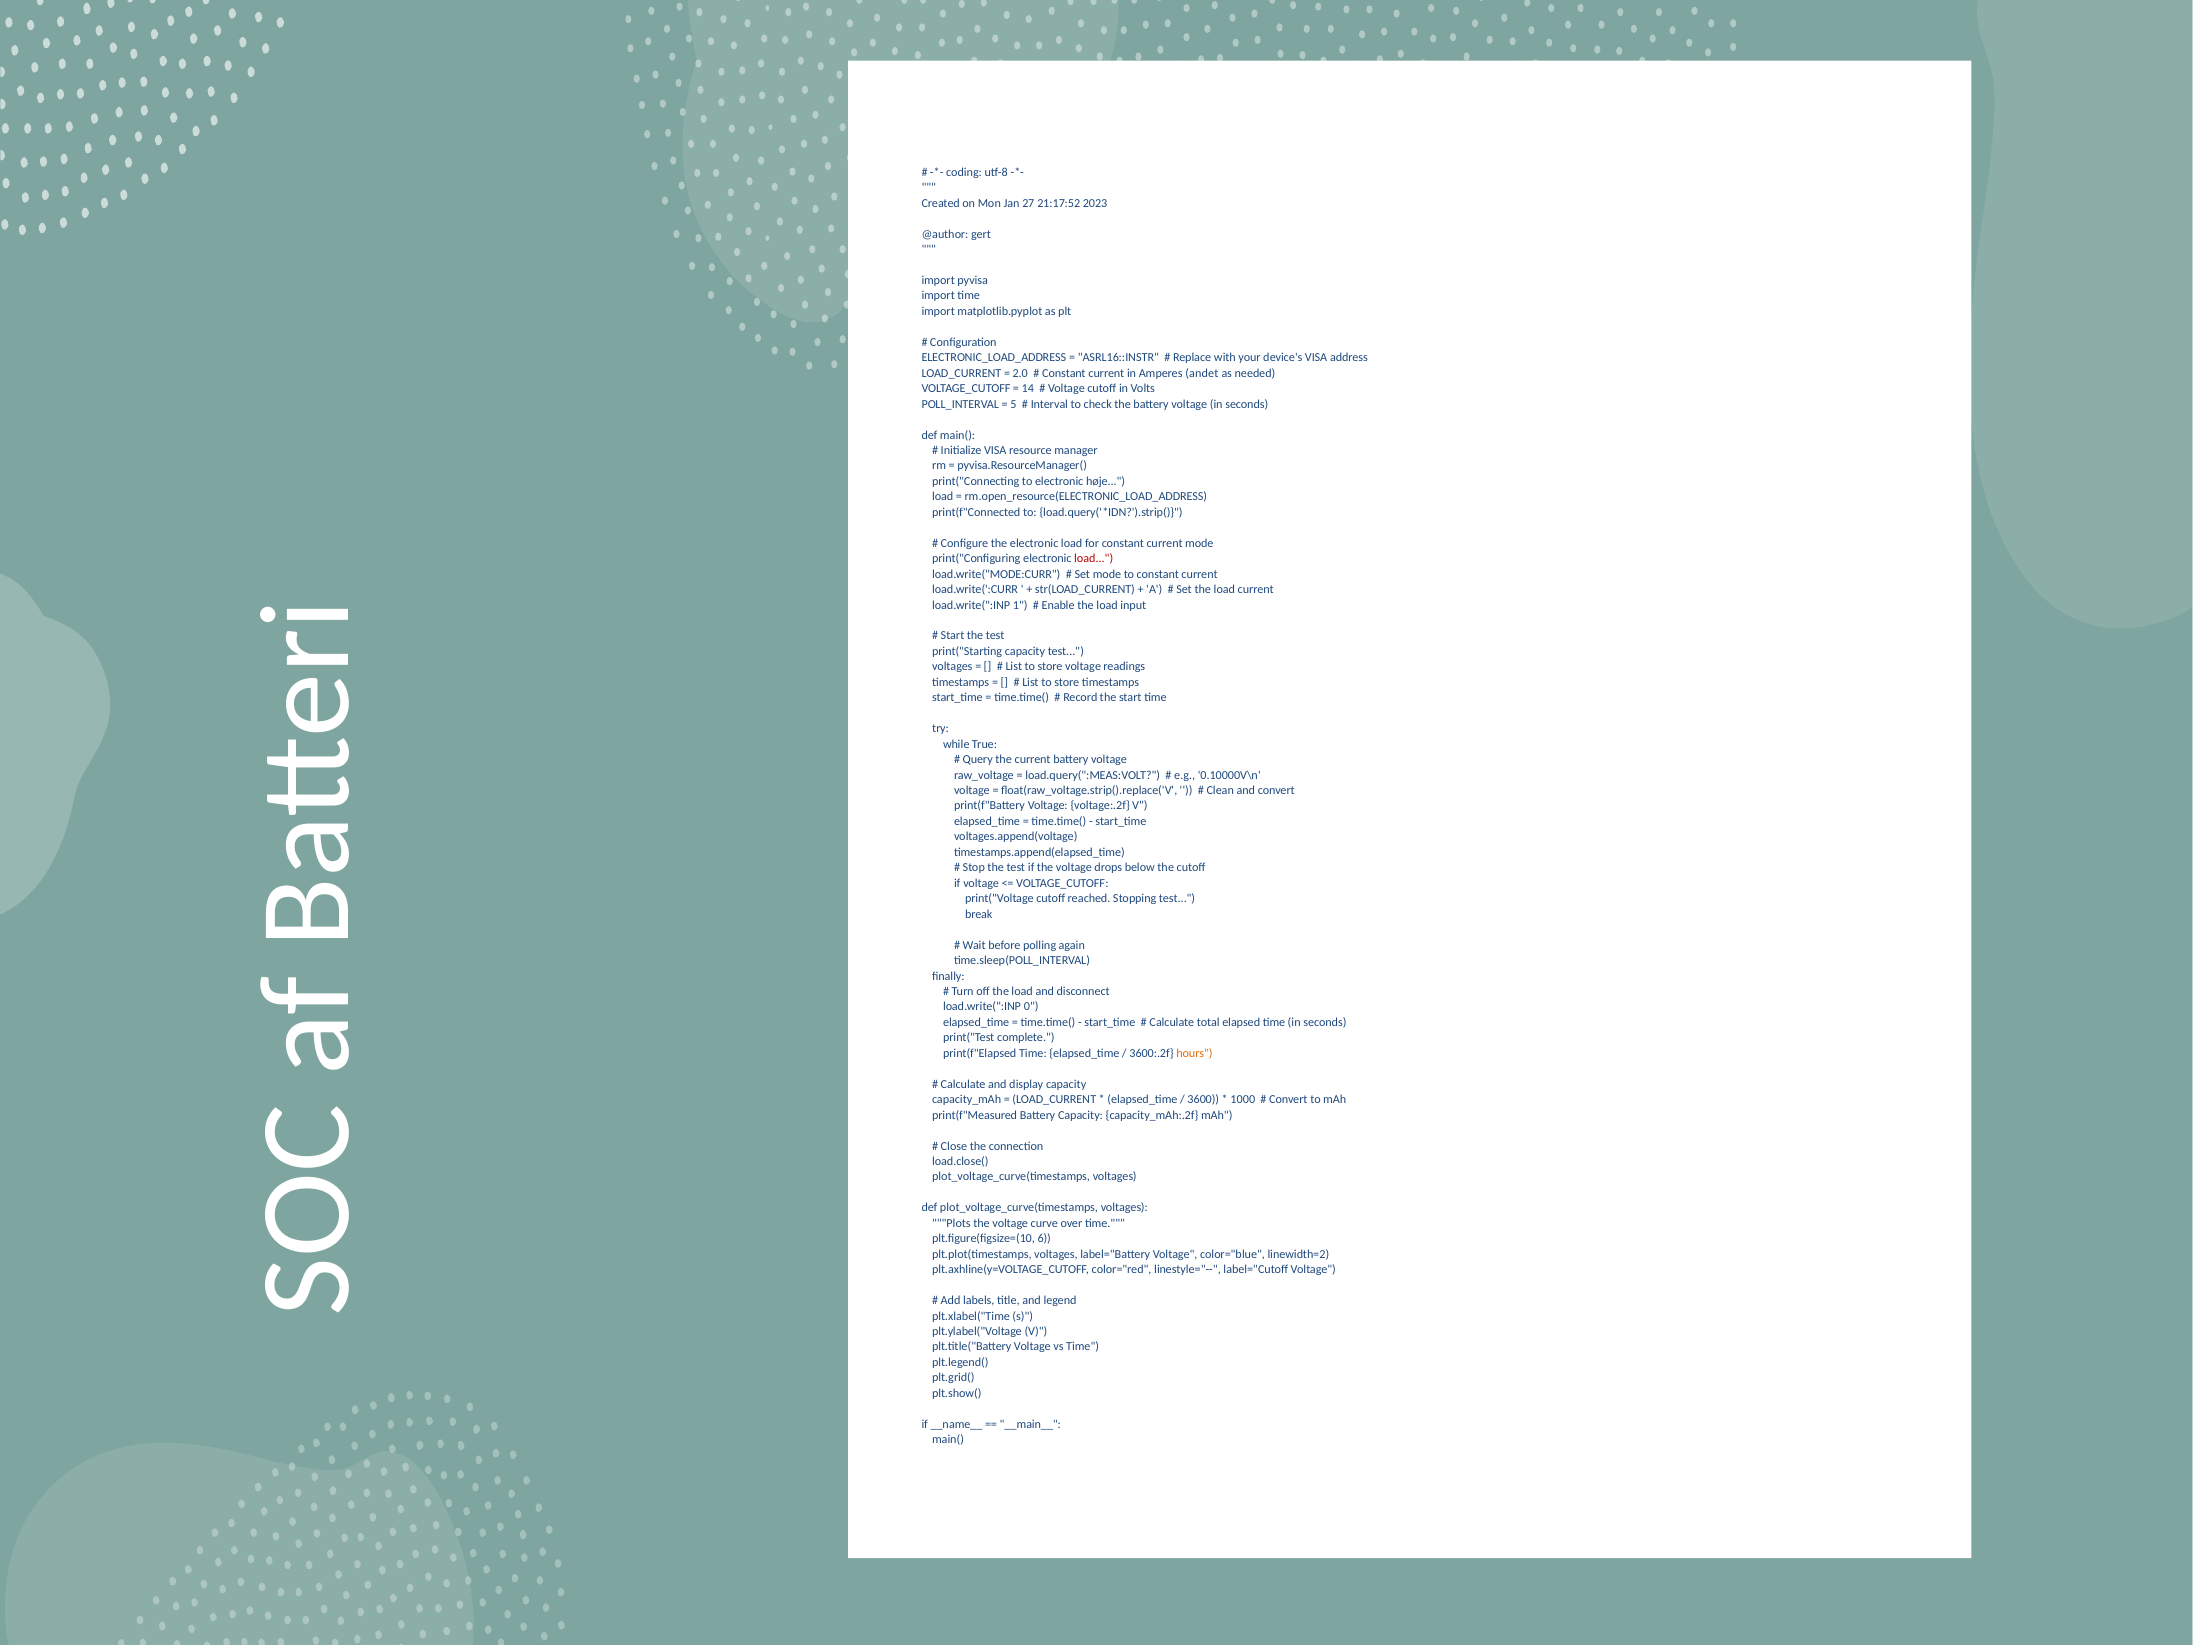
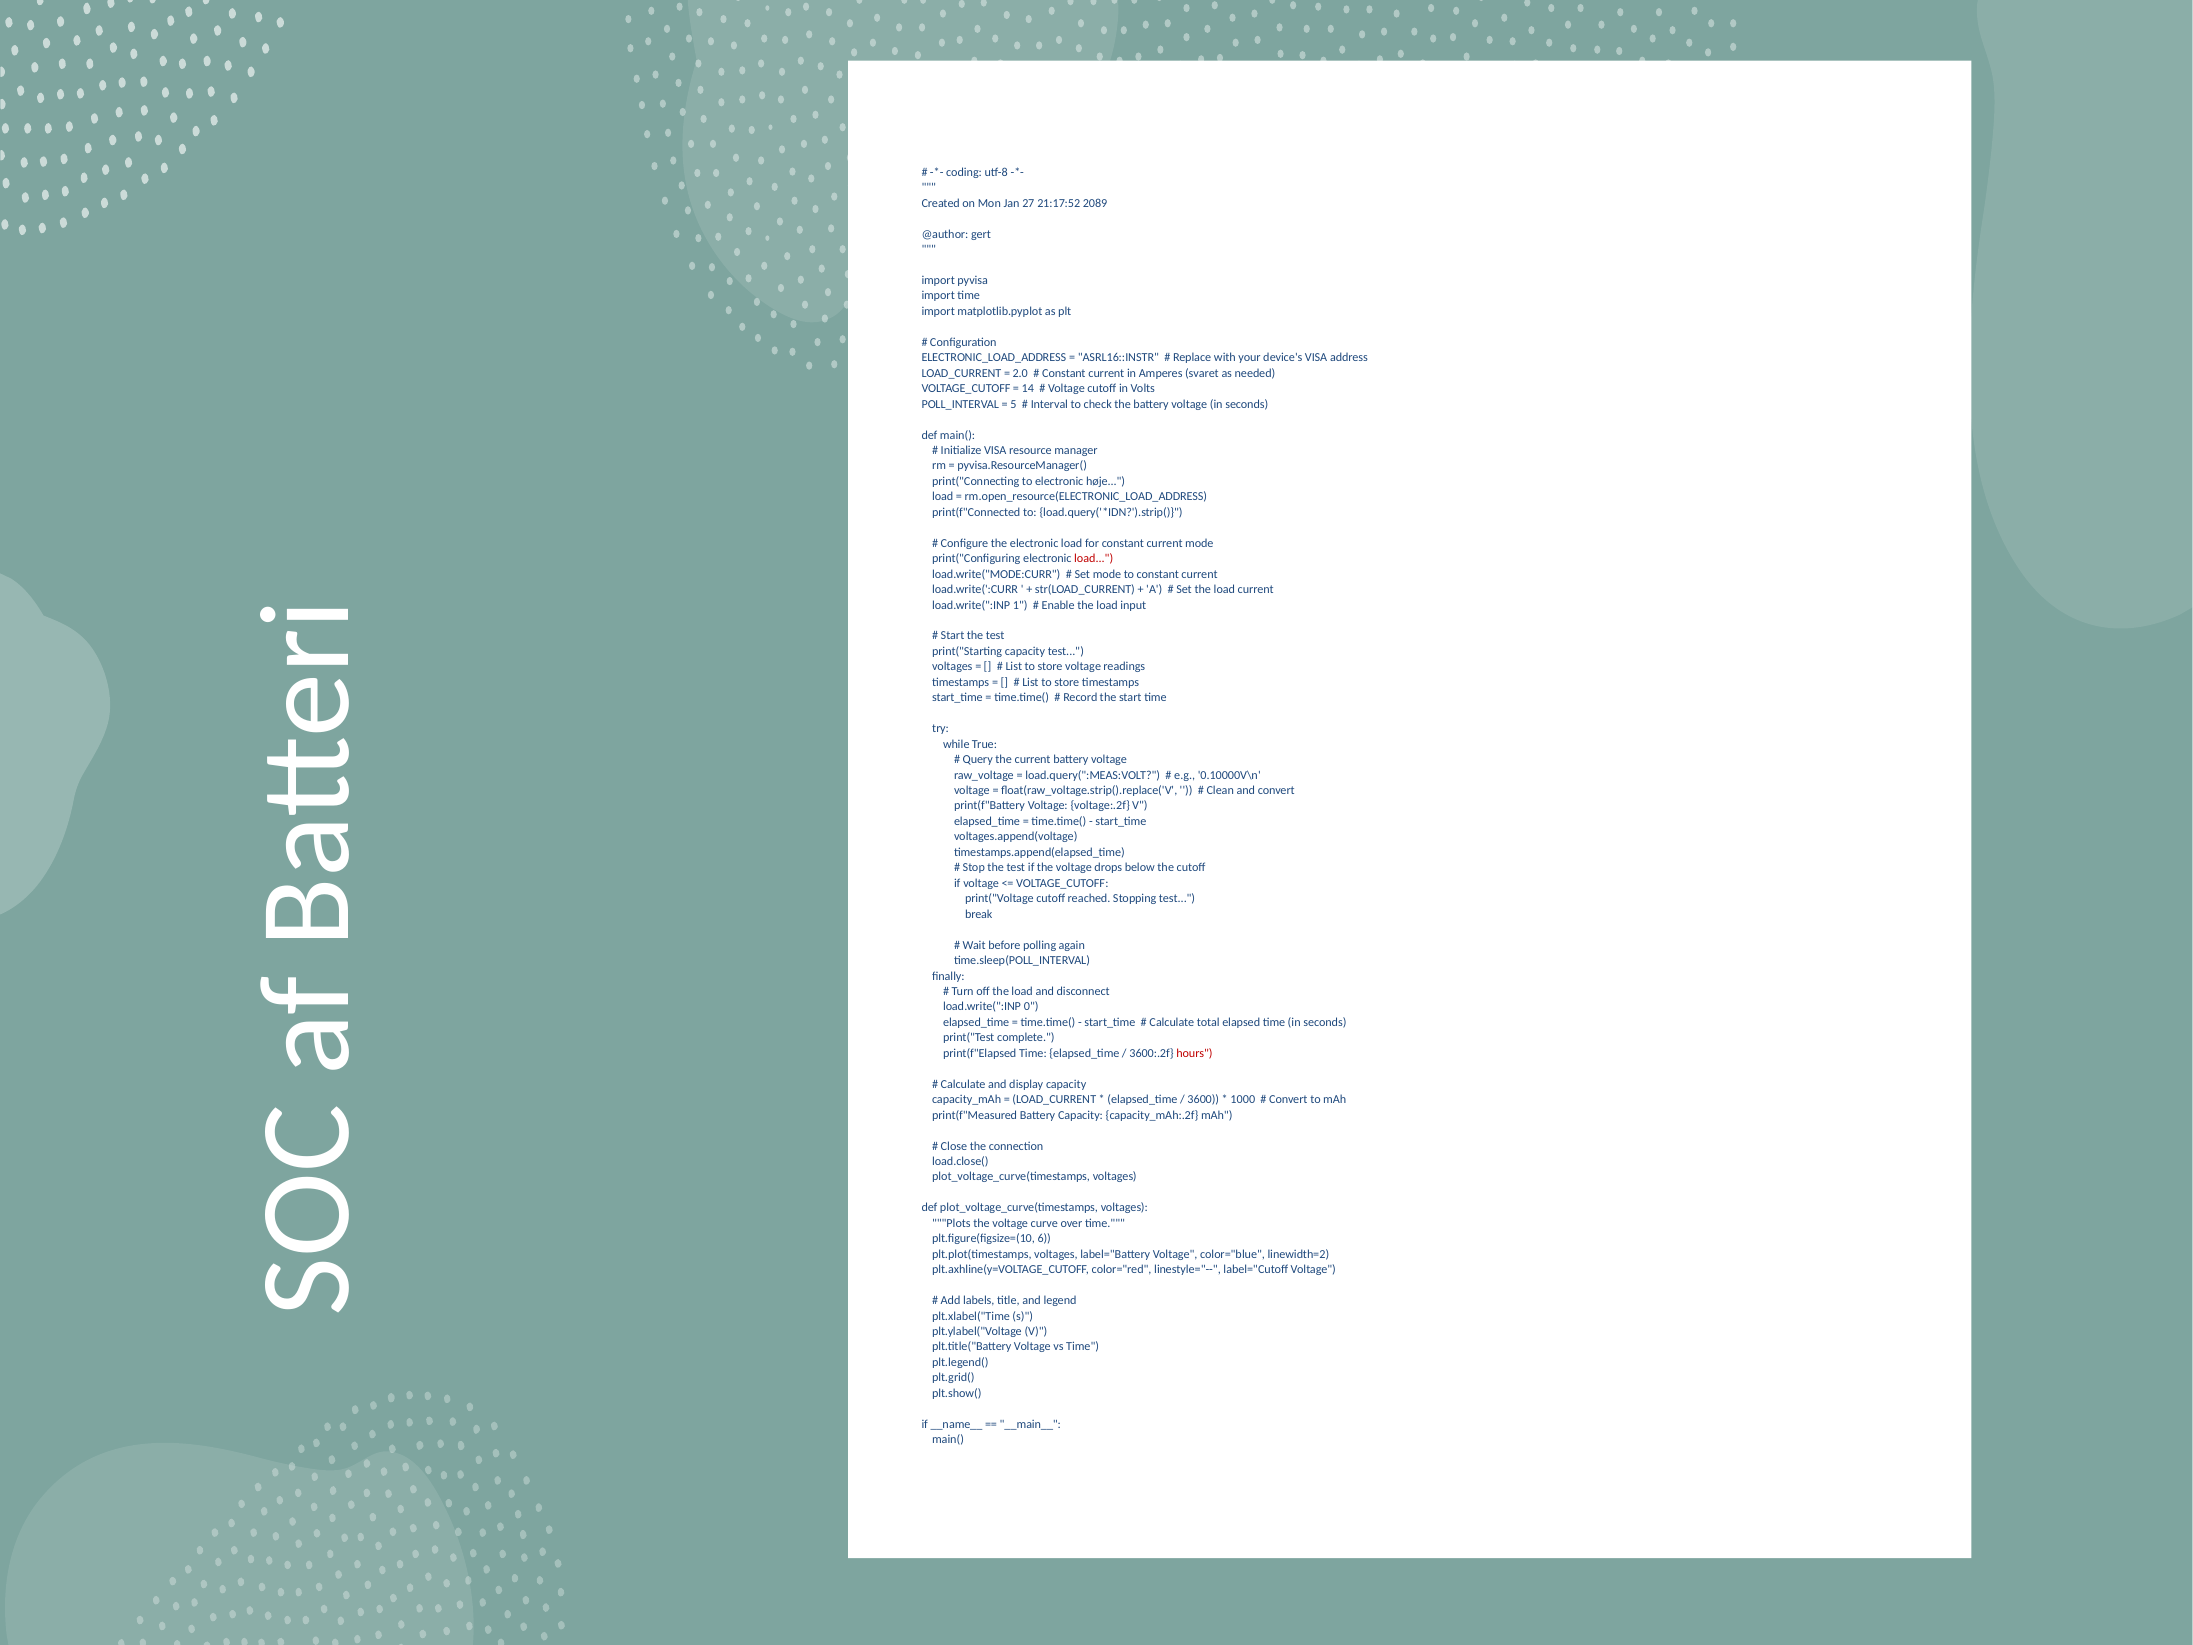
2023: 2023 -> 2089
andet: andet -> svaret
hours colour: orange -> red
